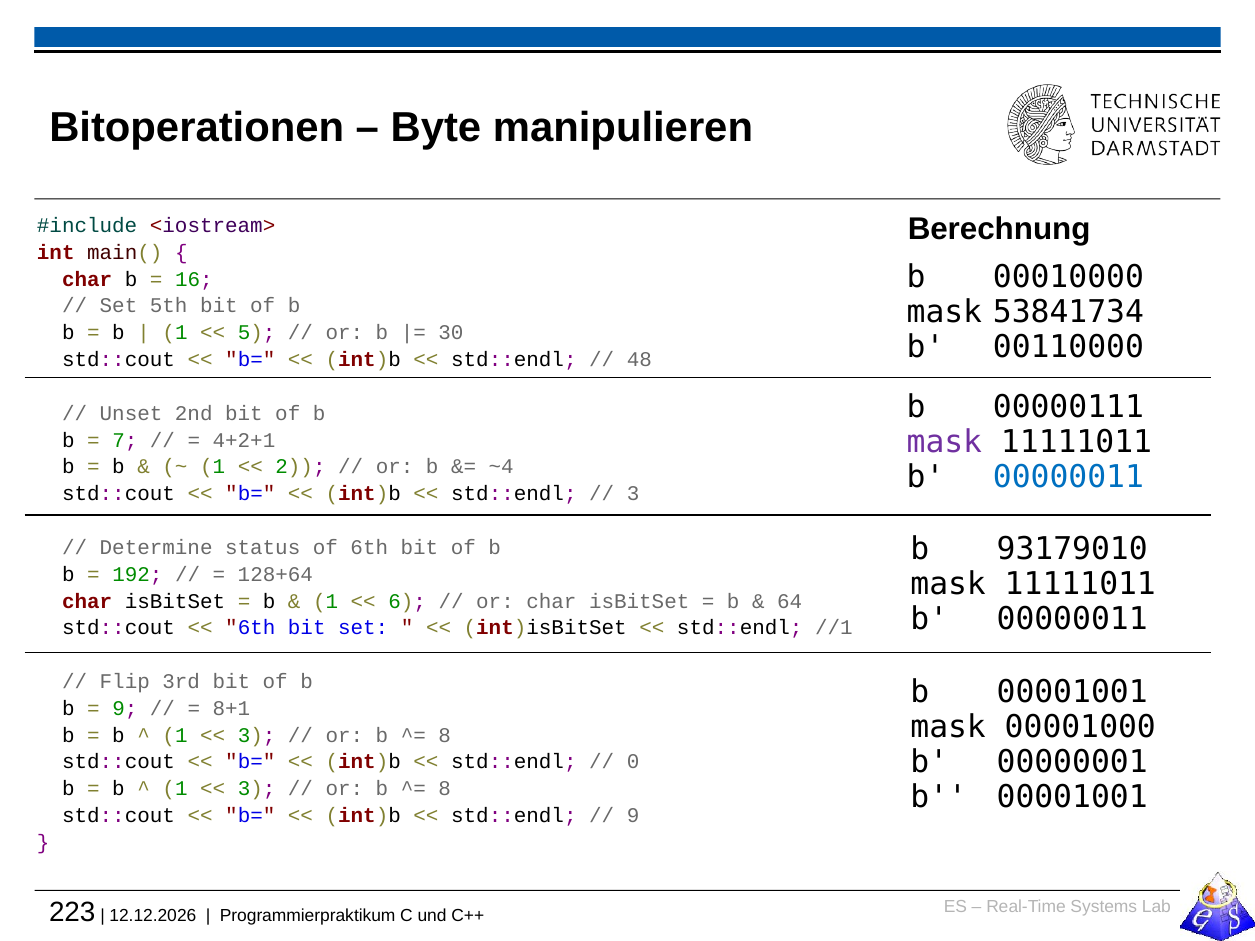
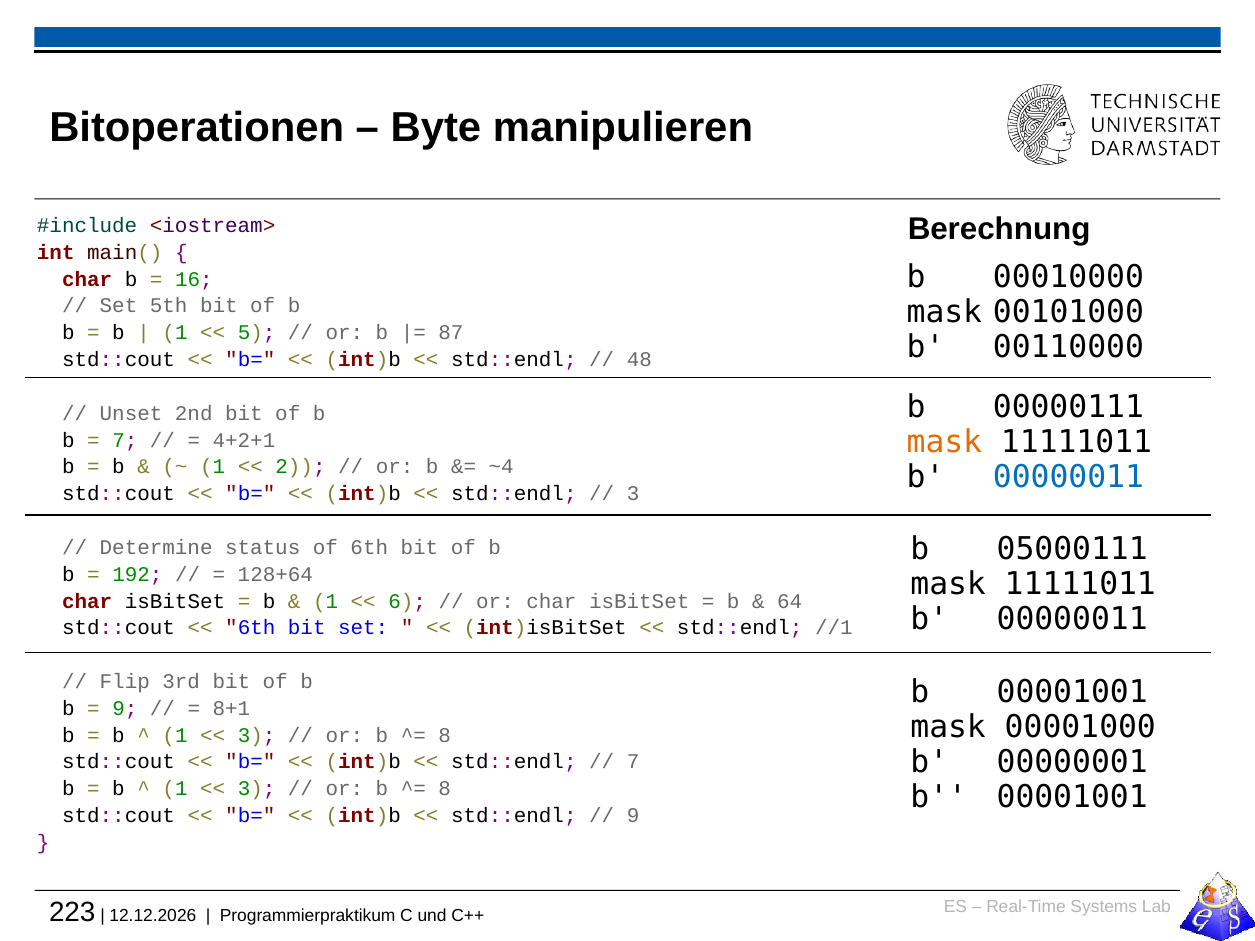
53841734: 53841734 -> 00101000
30: 30 -> 87
mask at (944, 442) colour: purple -> orange
93179010: 93179010 -> 05000111
0 at (633, 762): 0 -> 7
